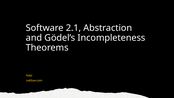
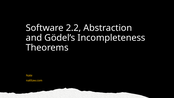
2.1: 2.1 -> 2.2
